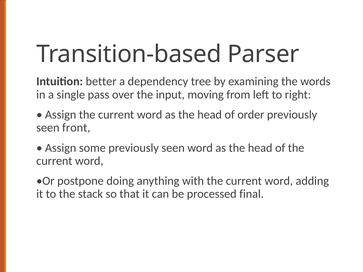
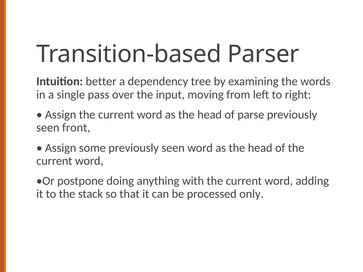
order: order -> parse
final: final -> only
